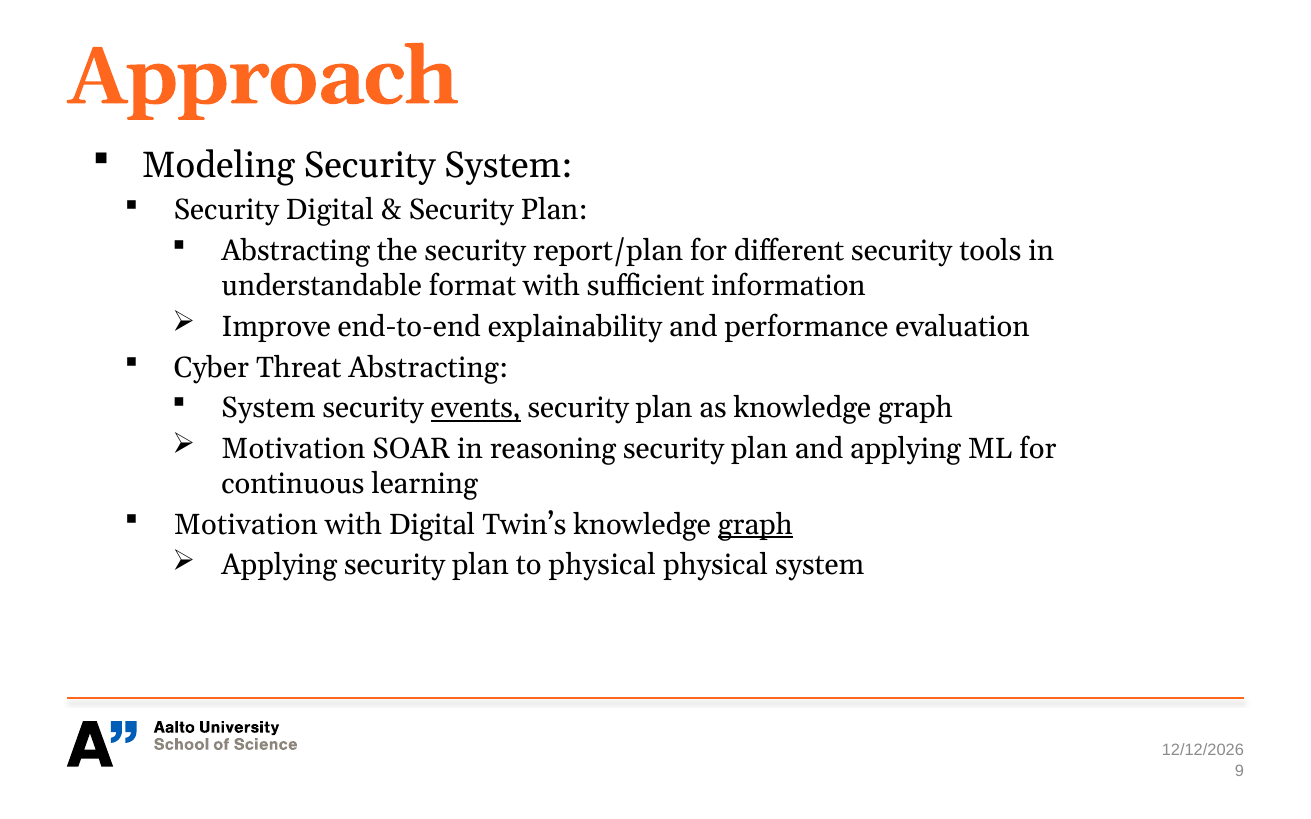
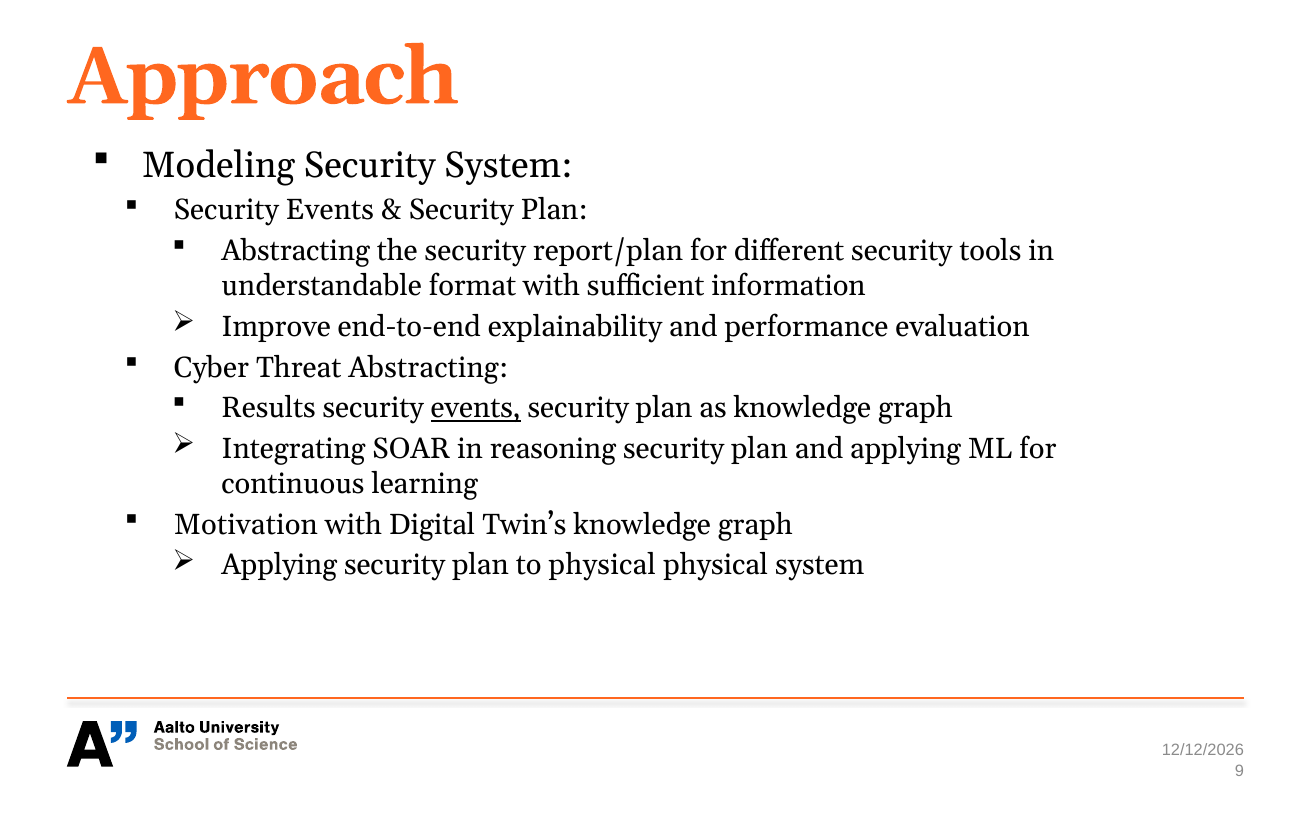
Digital at (330, 210): Digital -> Events
System at (268, 408): System -> Results
Motivation at (293, 449): Motivation -> Integrating
graph at (755, 525) underline: present -> none
